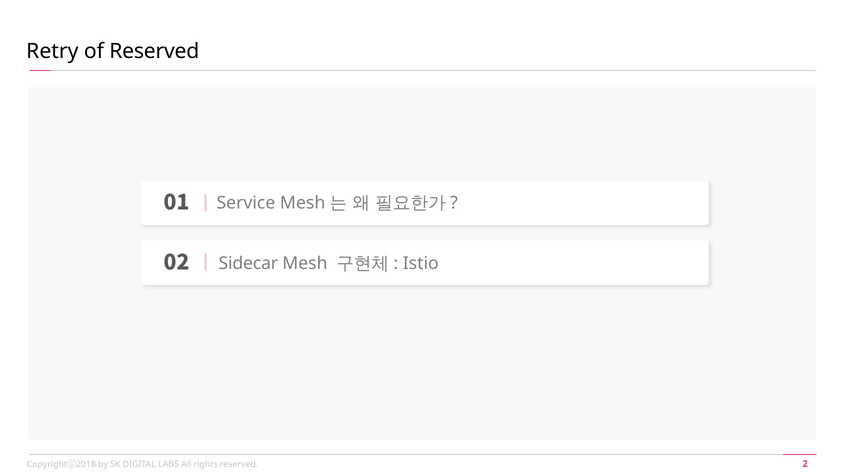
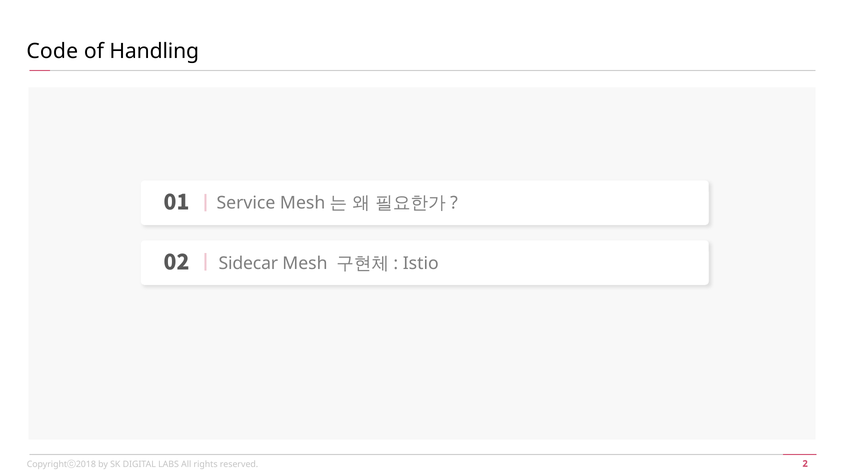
Retry: Retry -> Code
of Reserved: Reserved -> Handling
